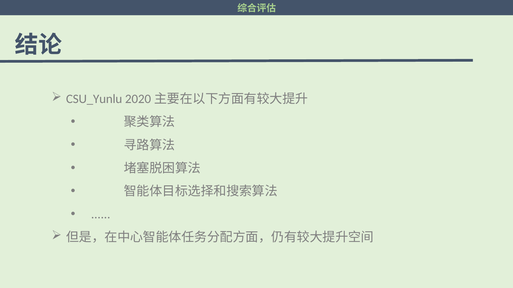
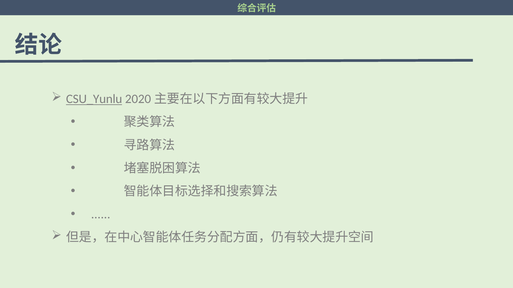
CSU_Yunlu underline: none -> present
